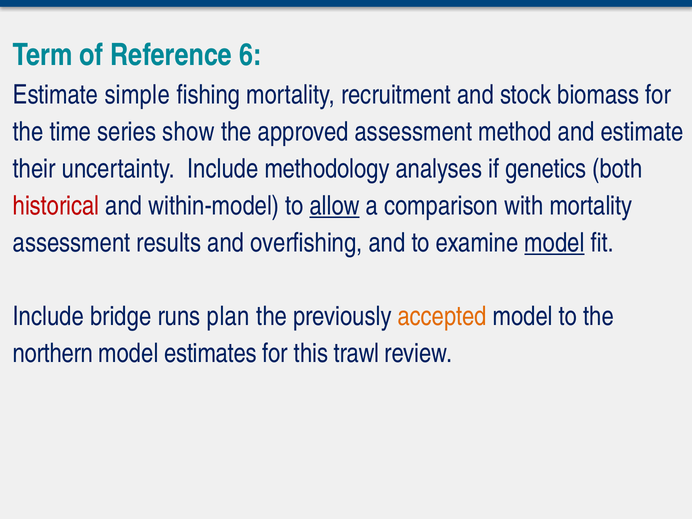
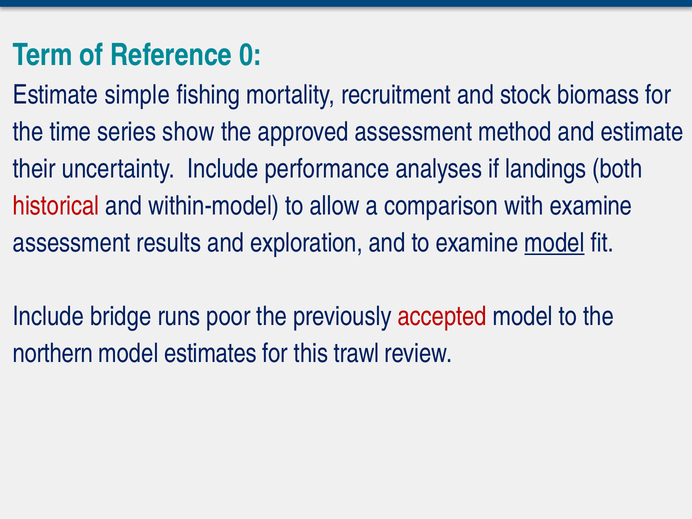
6: 6 -> 0
methodology: methodology -> performance
genetics: genetics -> landings
allow underline: present -> none
with mortality: mortality -> examine
overfishing: overfishing -> exploration
plan: plan -> poor
accepted colour: orange -> red
